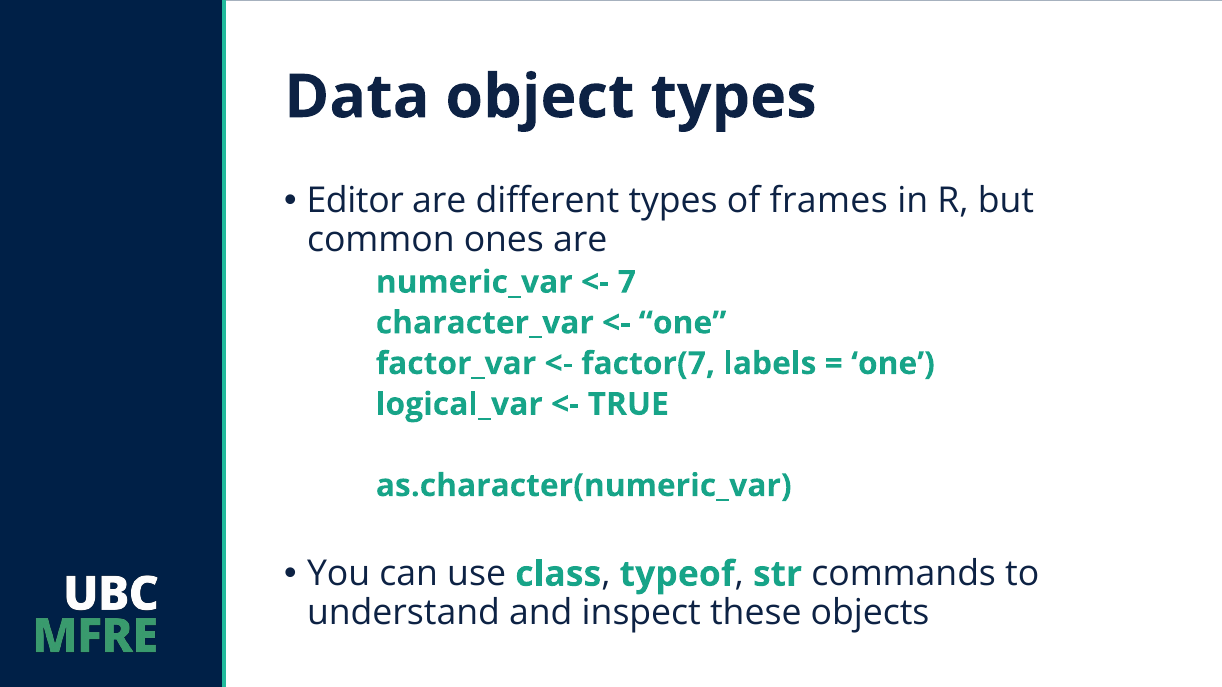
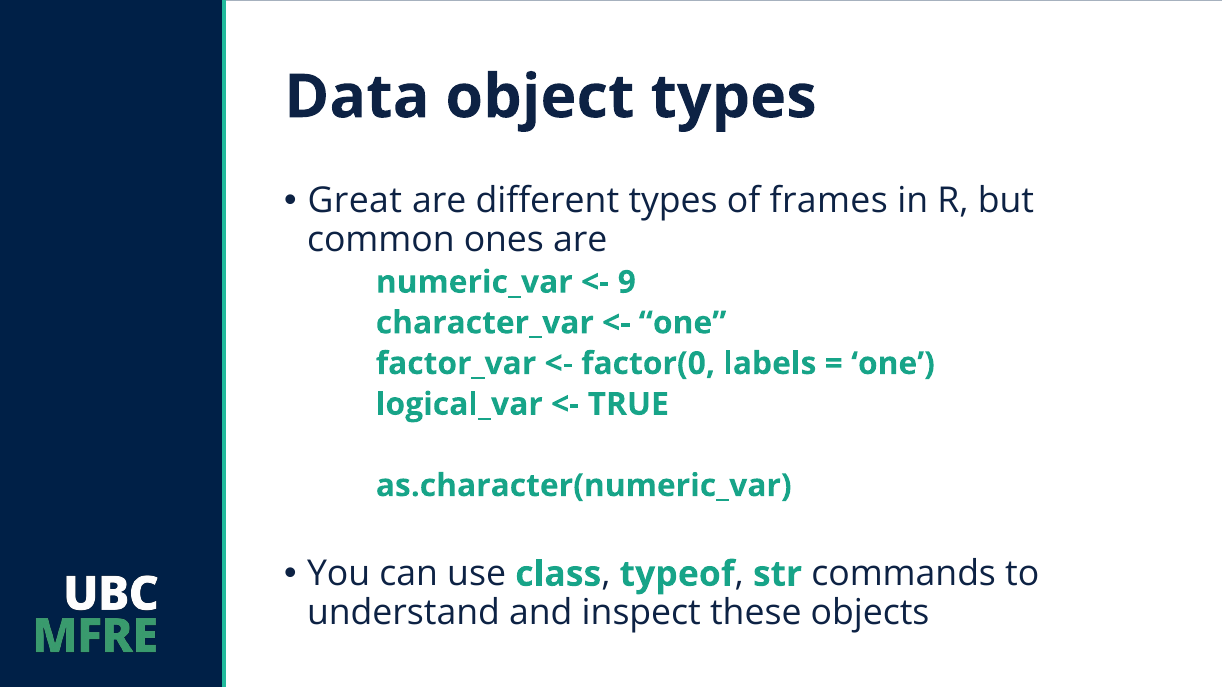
Editor: Editor -> Great
7: 7 -> 9
factor(7: factor(7 -> factor(0
